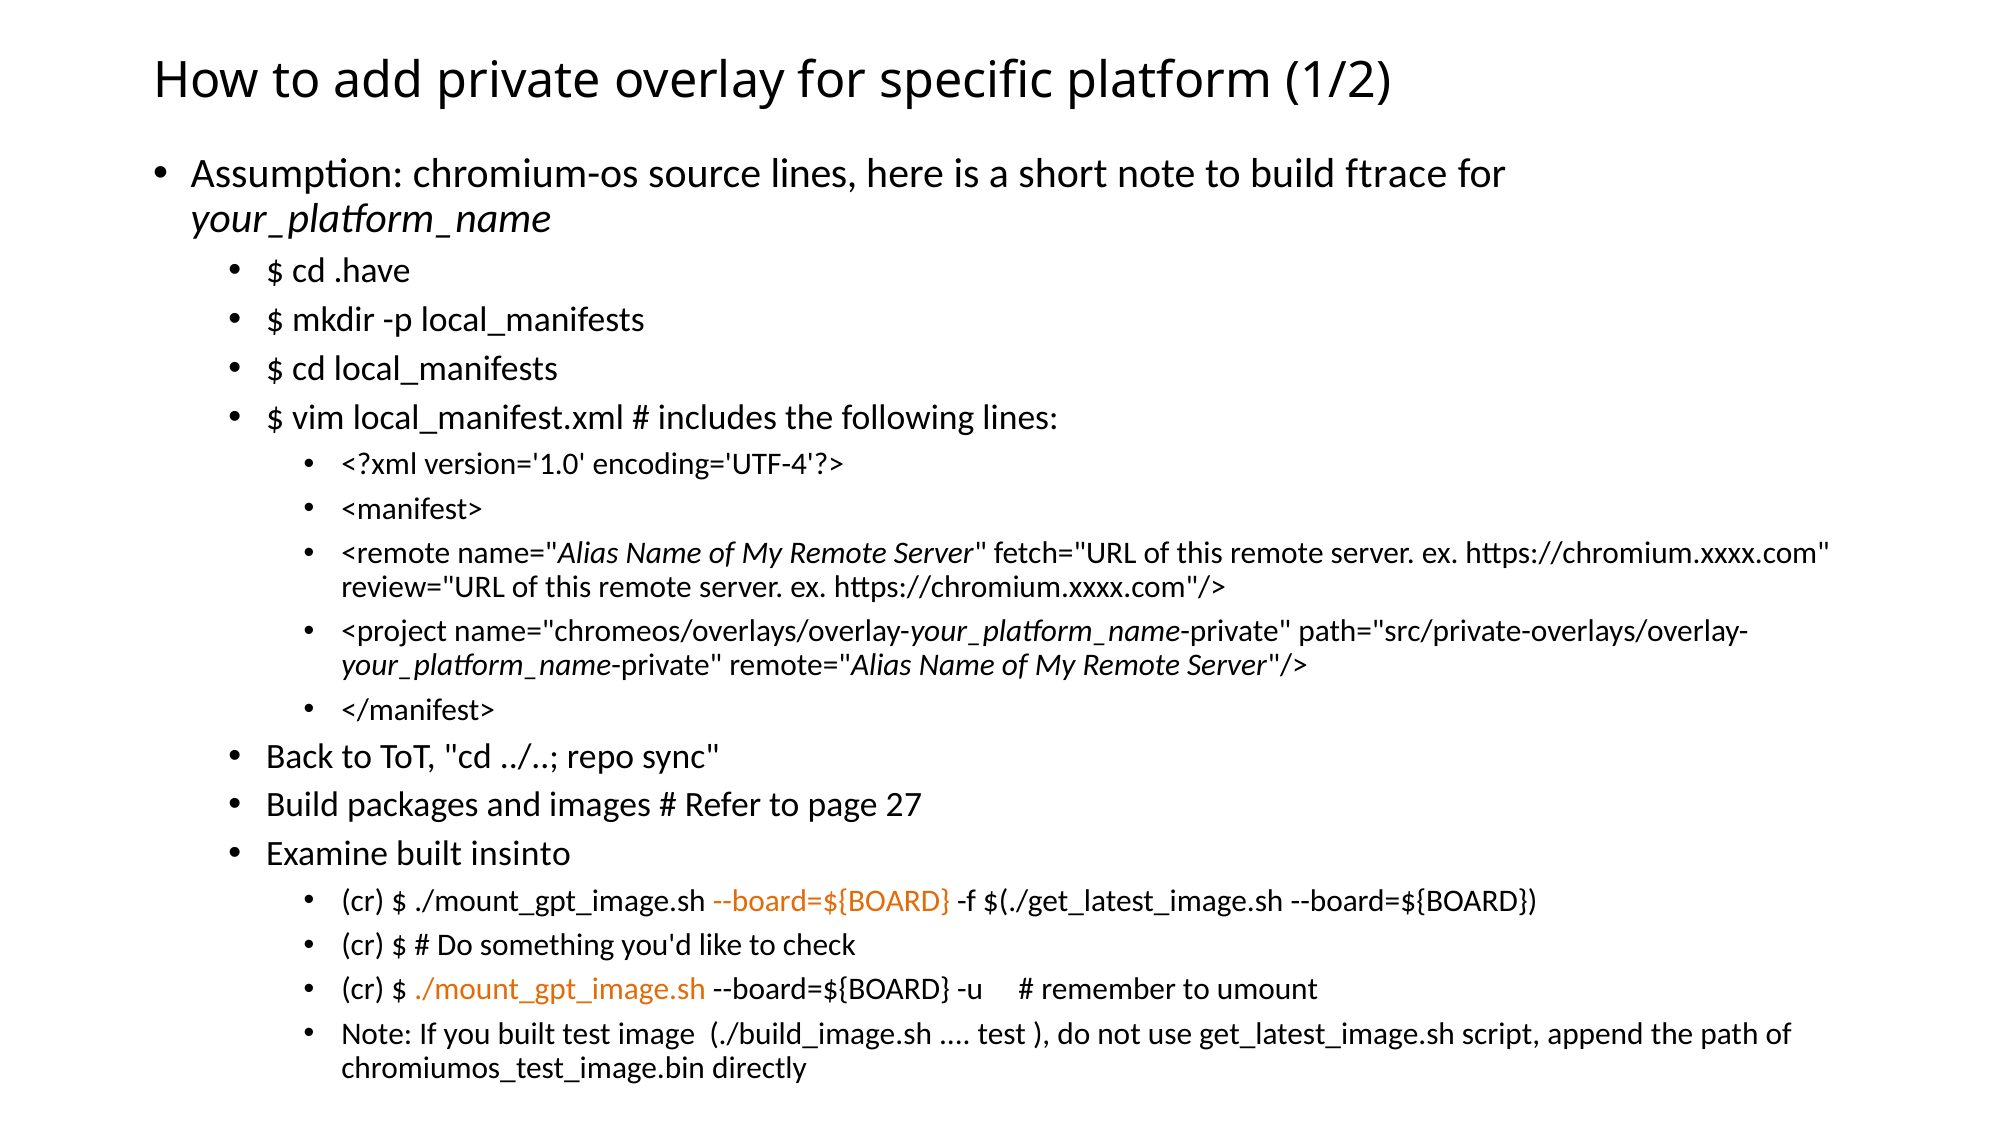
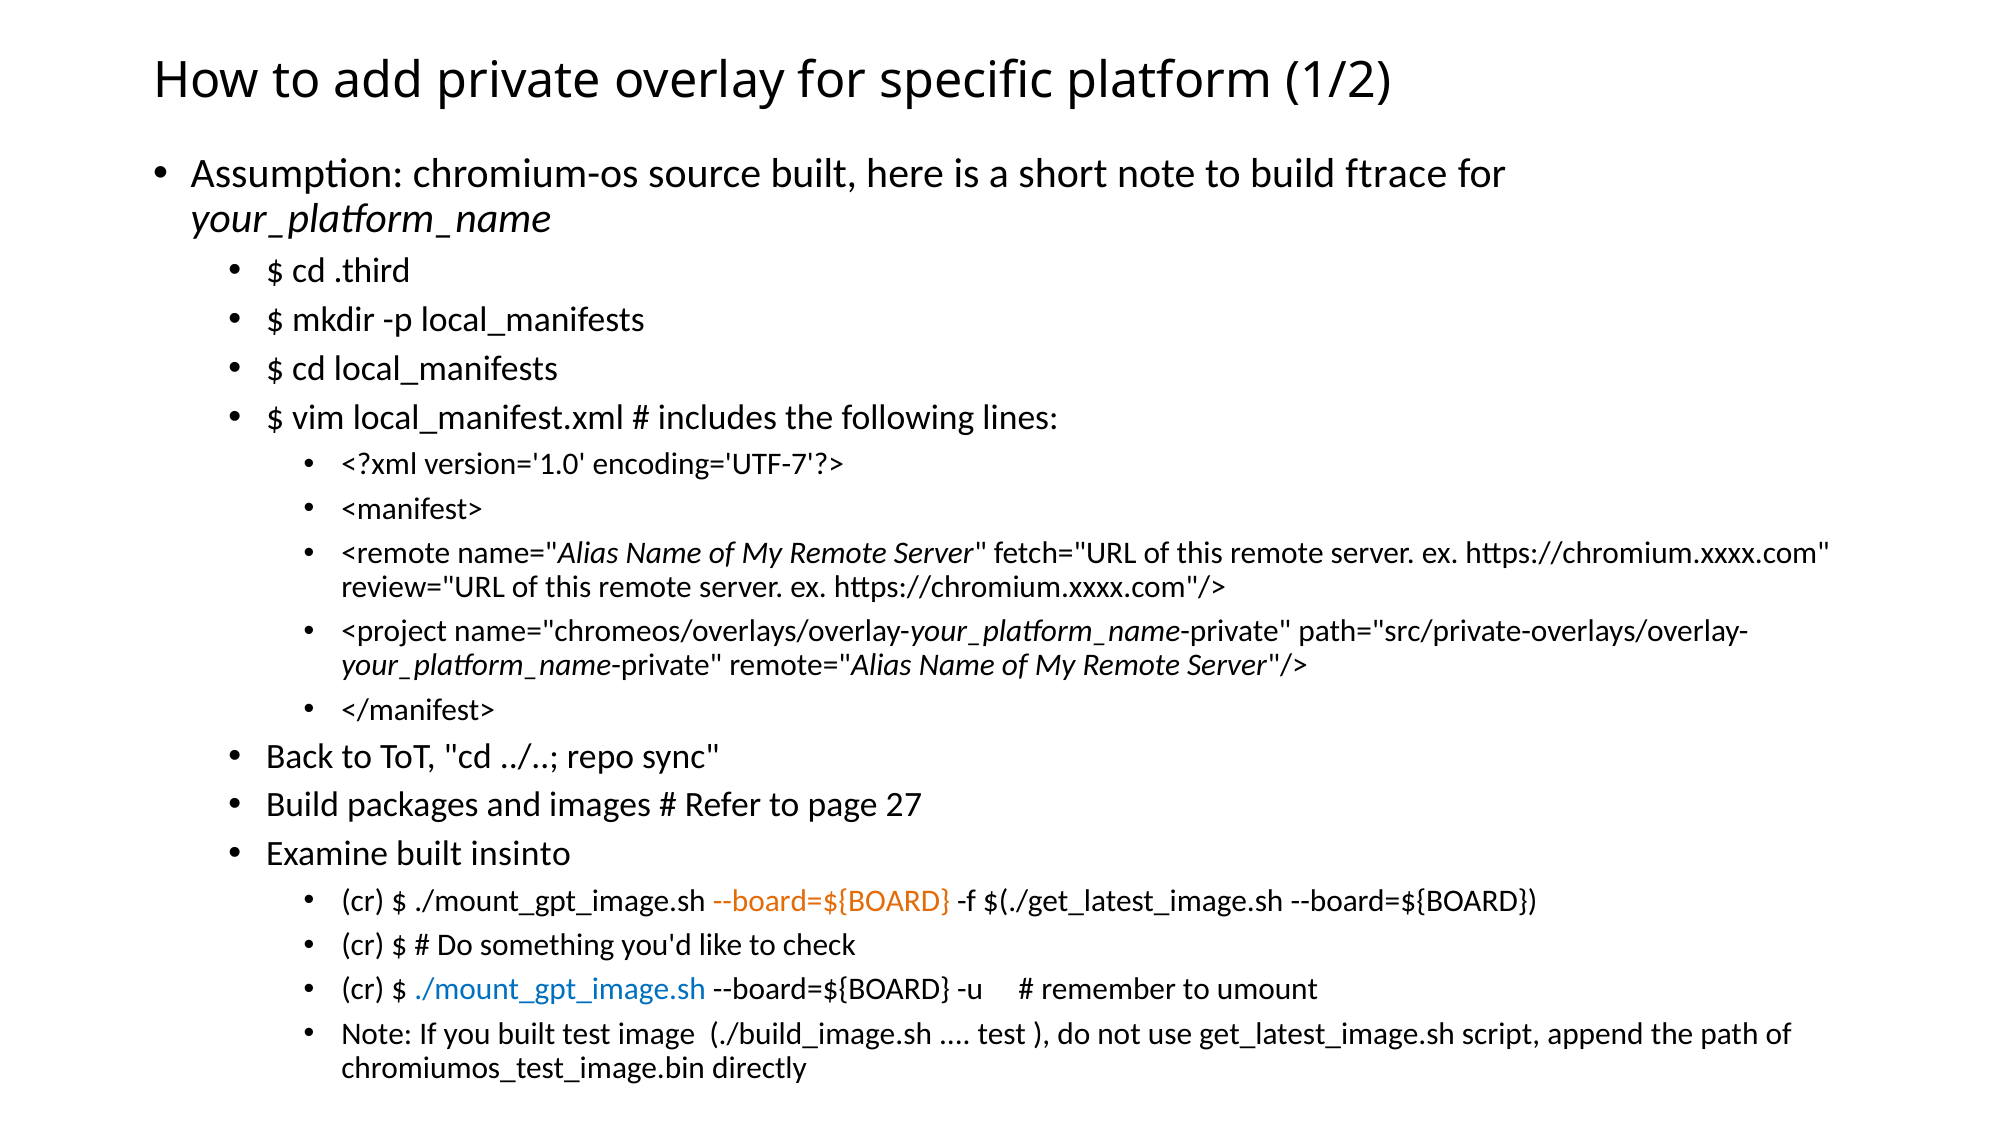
source lines: lines -> built
.have: .have -> .third
encoding='UTF-4'?>: encoding='UTF-4'?> -> encoding='UTF-7'?>
./mount_gpt_image.sh at (560, 989) colour: orange -> blue
